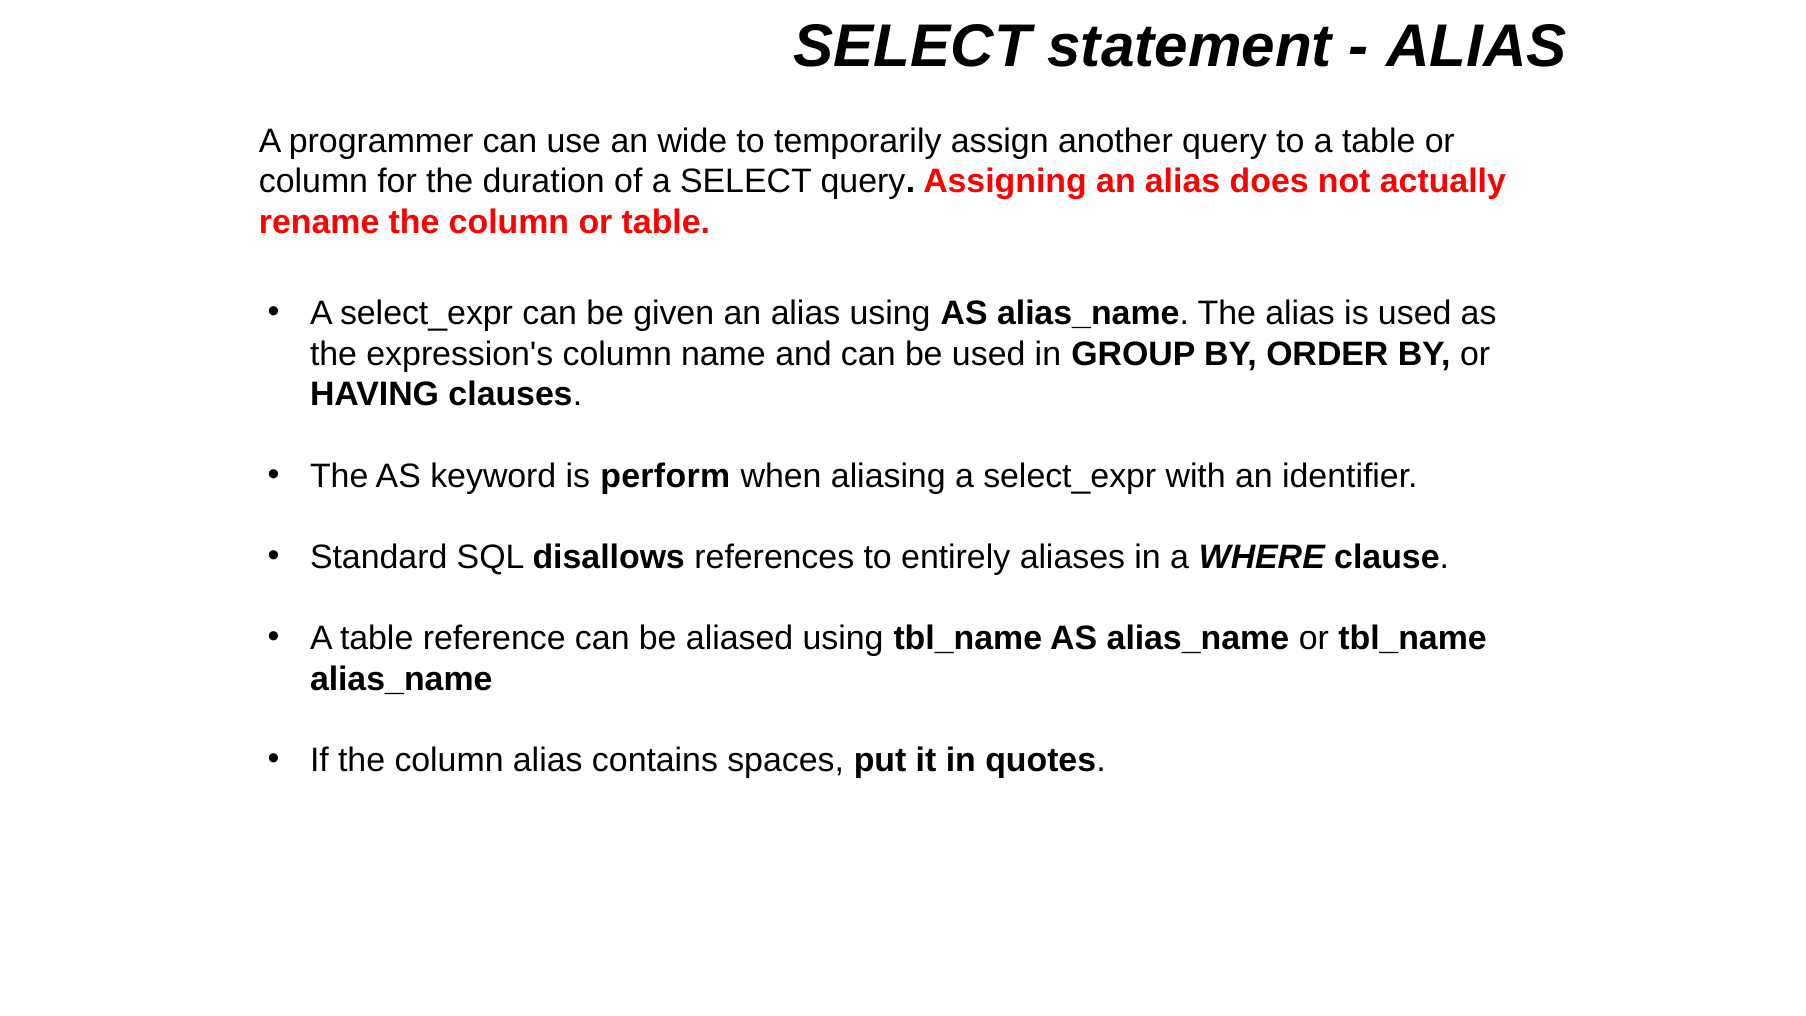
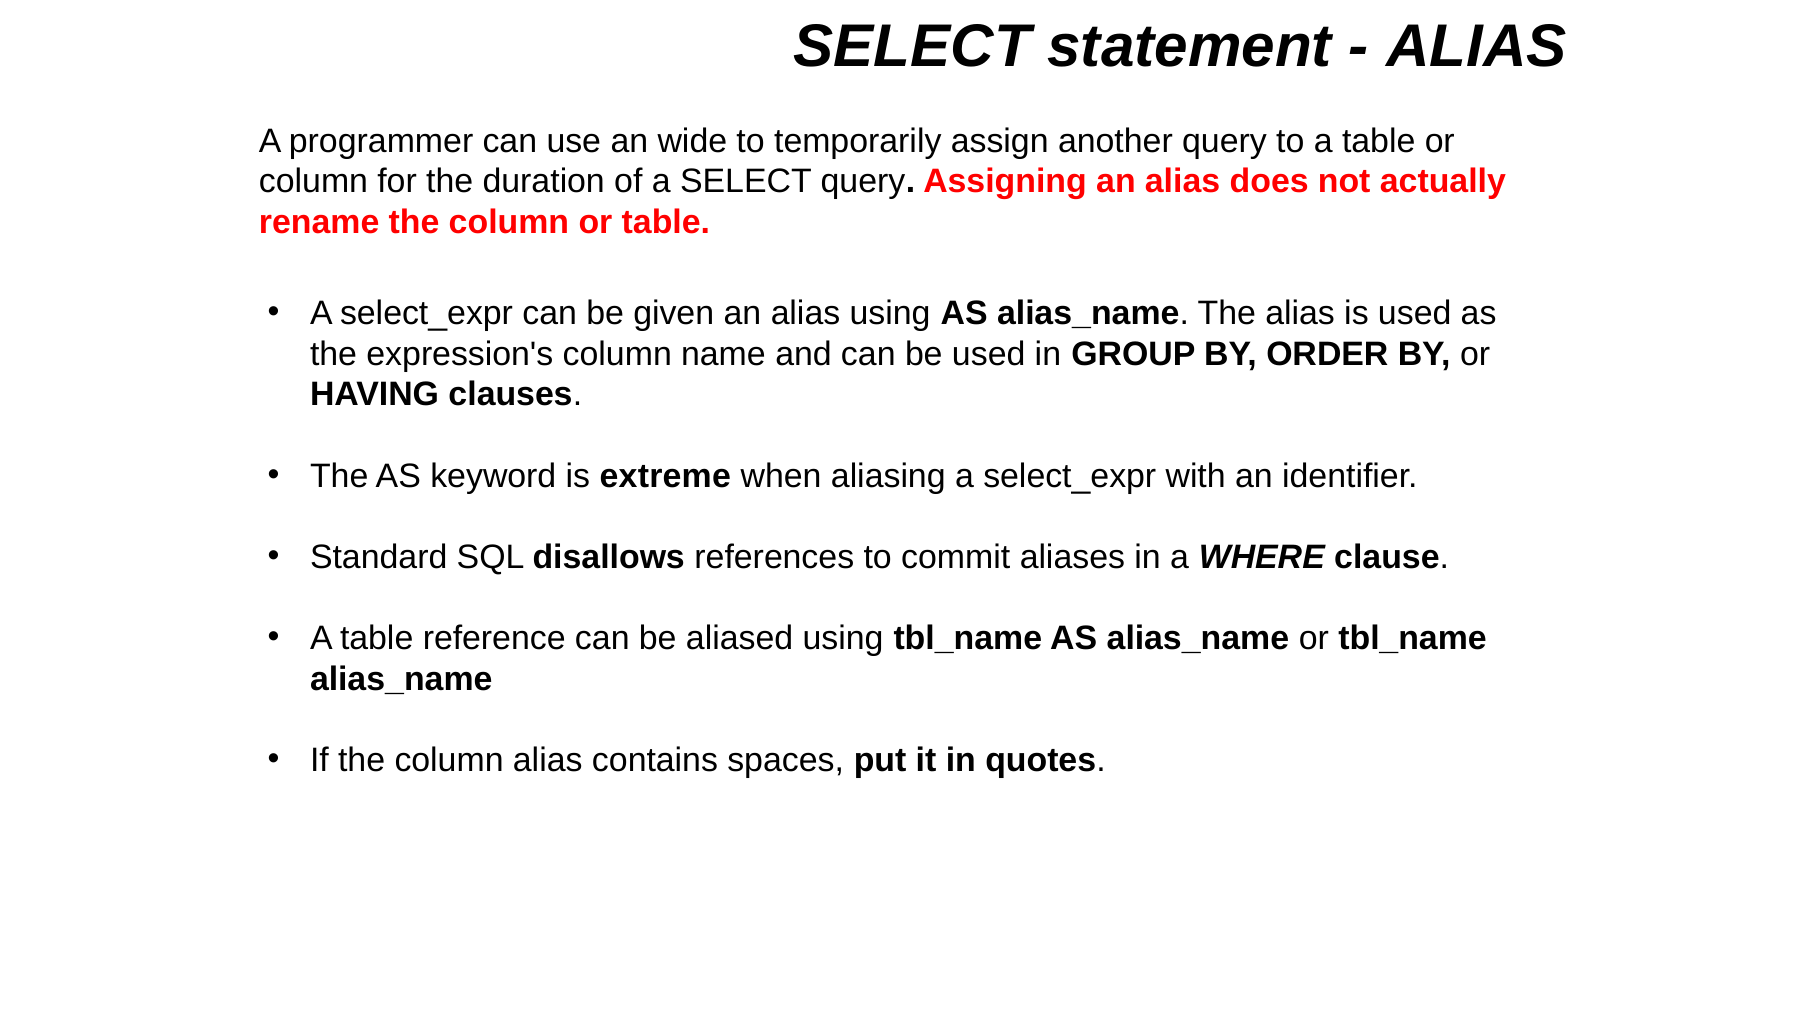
perform: perform -> extreme
entirely: entirely -> commit
